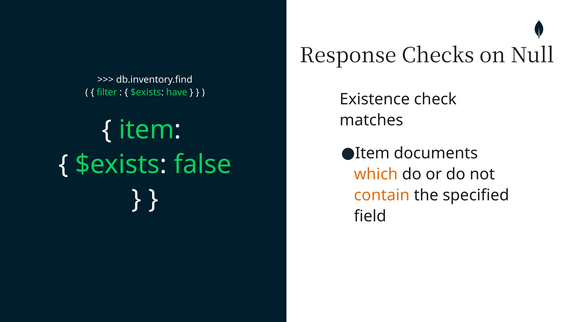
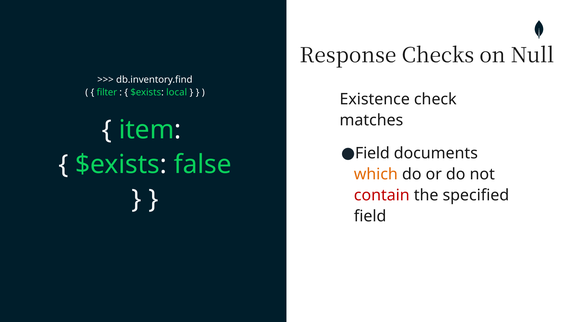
have: have -> local
Item at (372, 153): Item -> Field
contain colour: orange -> red
